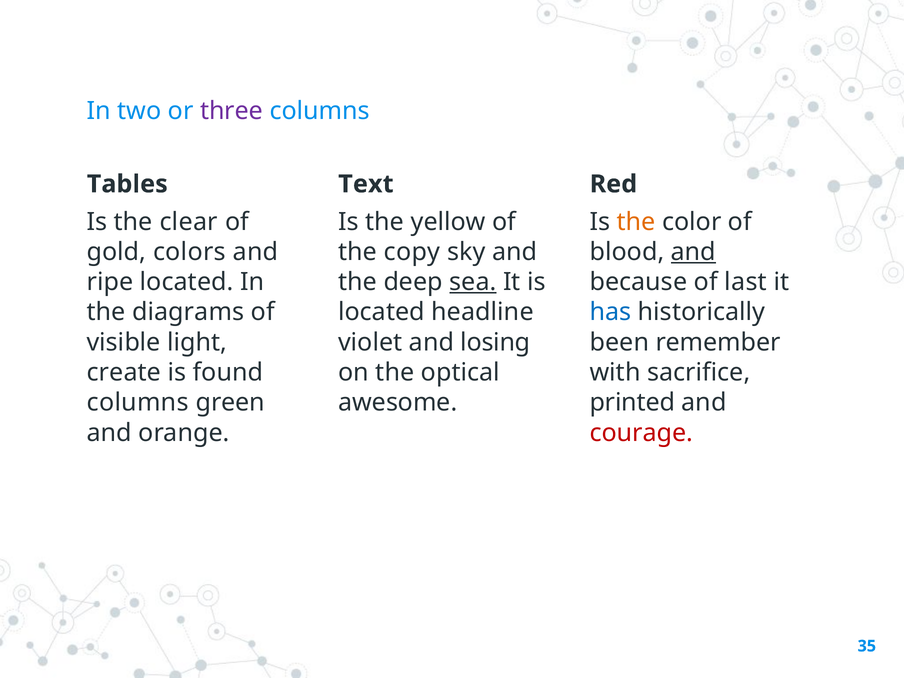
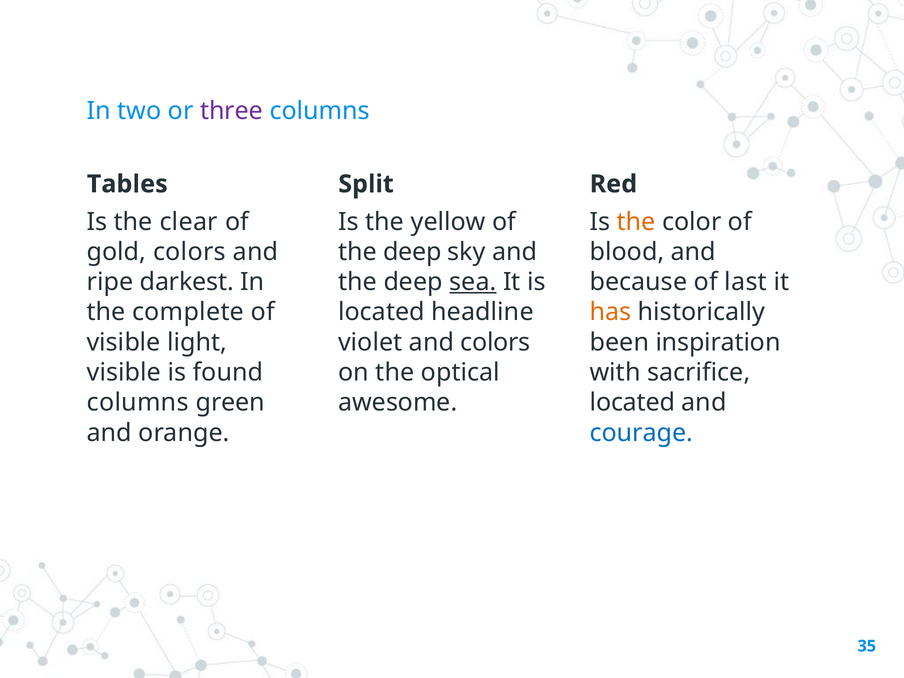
Text: Text -> Split
copy at (412, 252): copy -> deep
and at (693, 252) underline: present -> none
ripe located: located -> darkest
diagrams: diagrams -> complete
has colour: blue -> orange
and losing: losing -> colors
remember: remember -> inspiration
create at (124, 372): create -> visible
printed at (632, 403): printed -> located
courage colour: red -> blue
